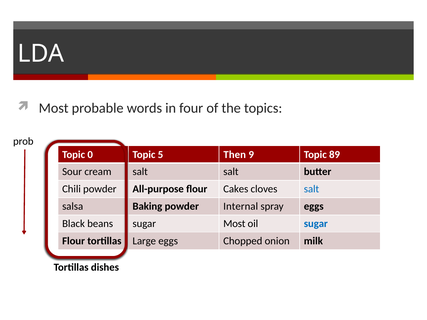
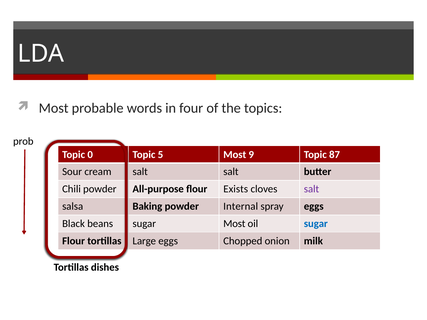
5 Then: Then -> Most
89: 89 -> 87
Cakes: Cakes -> Exists
salt at (312, 189) colour: blue -> purple
